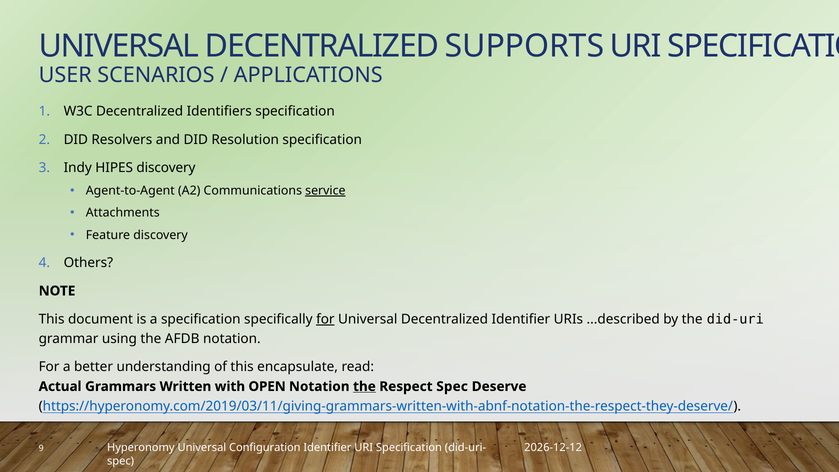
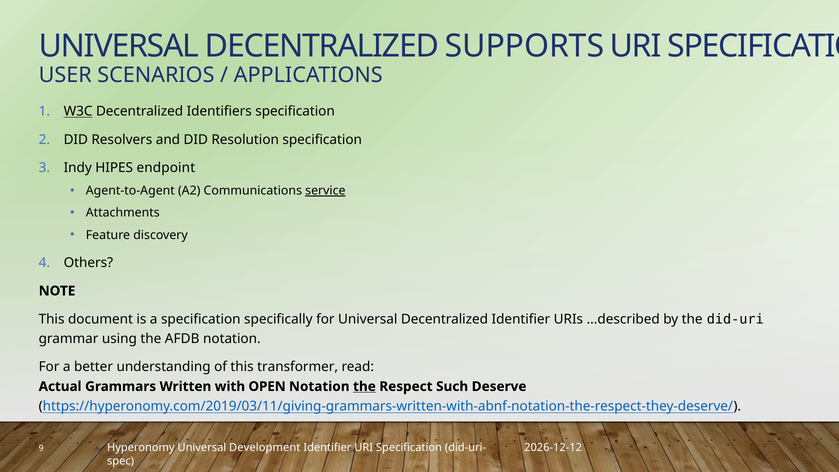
W3C underline: none -> present
HIPES discovery: discovery -> endpoint
for at (325, 319) underline: present -> none
encapsulate: encapsulate -> transformer
Respect Spec: Spec -> Such
Configuration: Configuration -> Development
